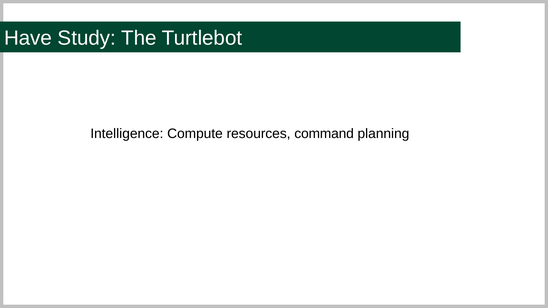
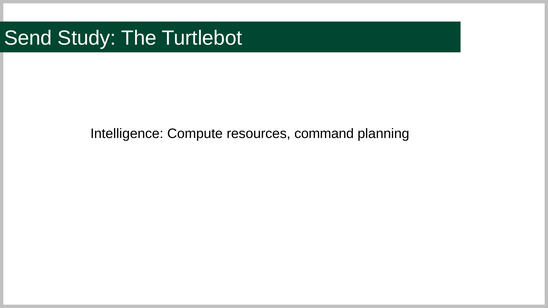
Have: Have -> Send
